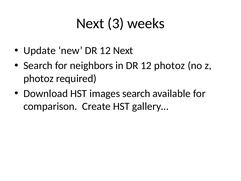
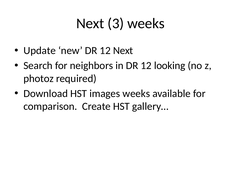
12 photoz: photoz -> looking
images search: search -> weeks
